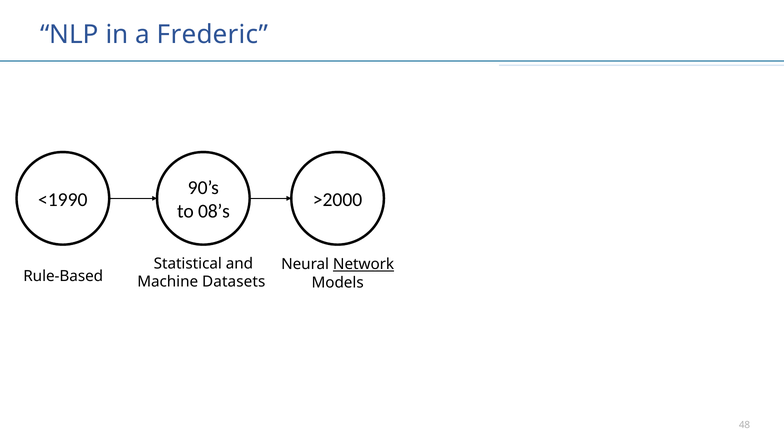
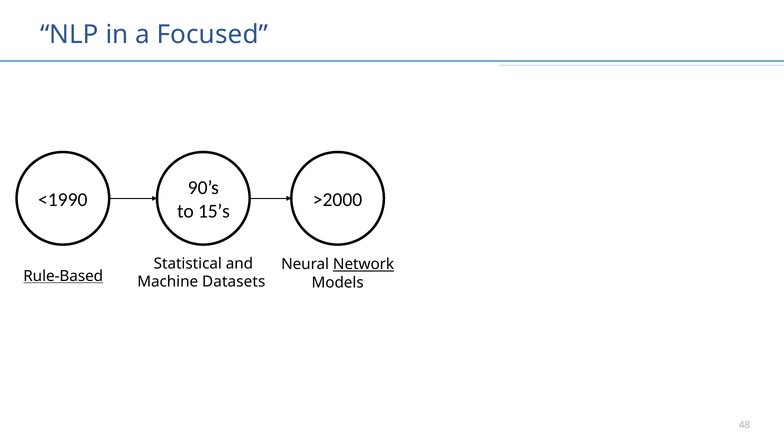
Frederic: Frederic -> Focused
08’s: 08’s -> 15’s
Rule-Based underline: none -> present
